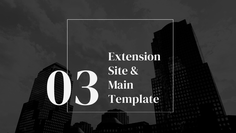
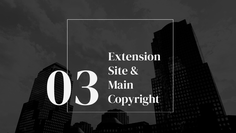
Template: Template -> Copyright
